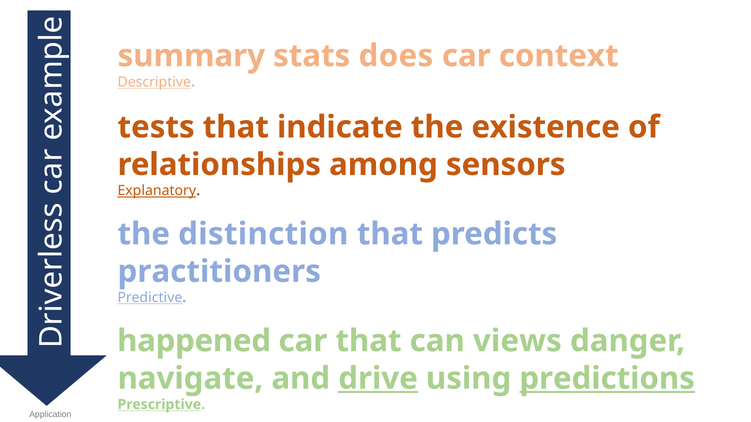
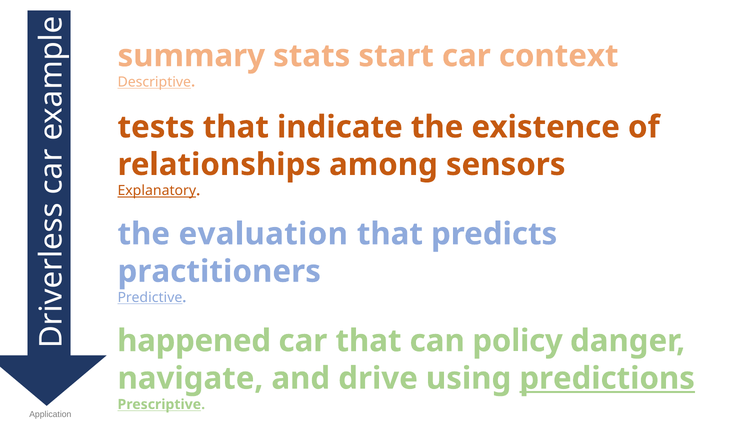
does: does -> start
distinction: distinction -> evaluation
views: views -> policy
drive underline: present -> none
